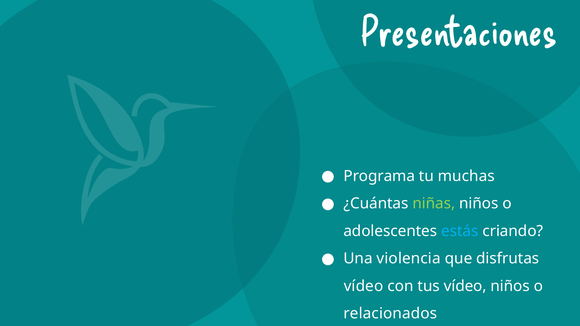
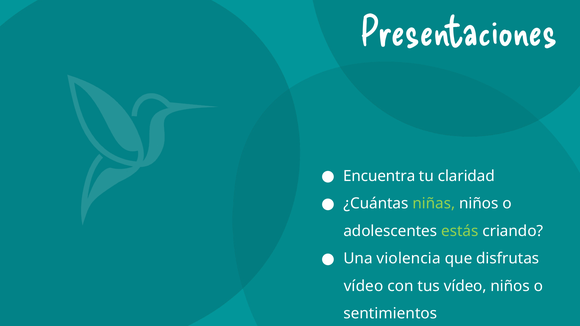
Programa: Programa -> Encuentra
muchas: muchas -> claridad
estás colour: light blue -> light green
relacionados: relacionados -> sentimientos
